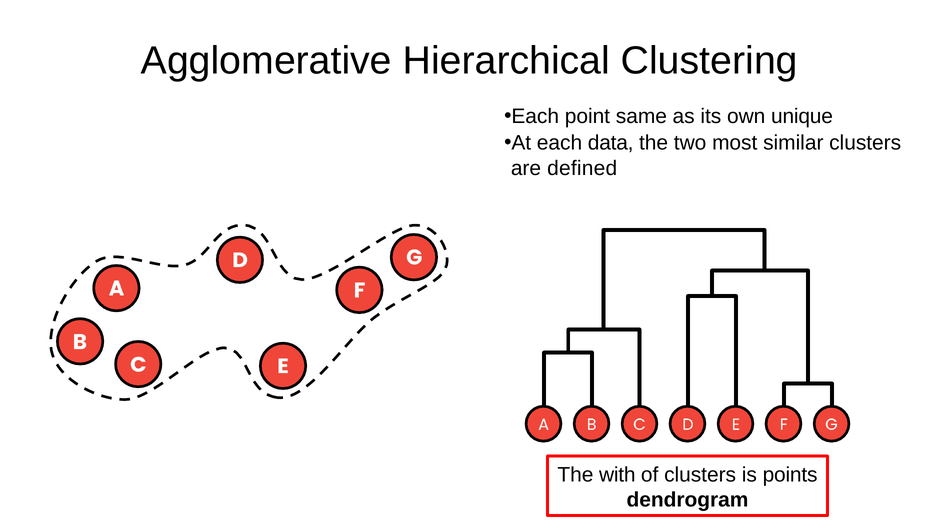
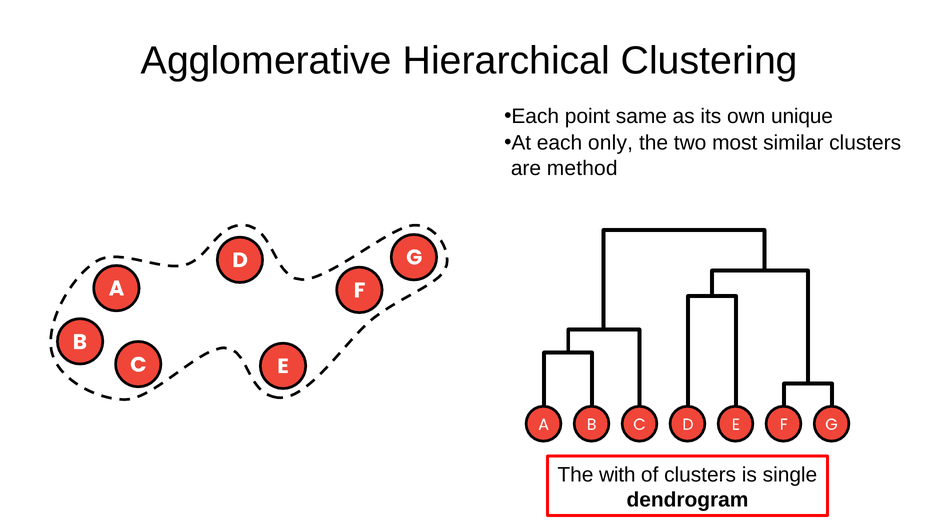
data: data -> only
defined: defined -> method
points: points -> single
